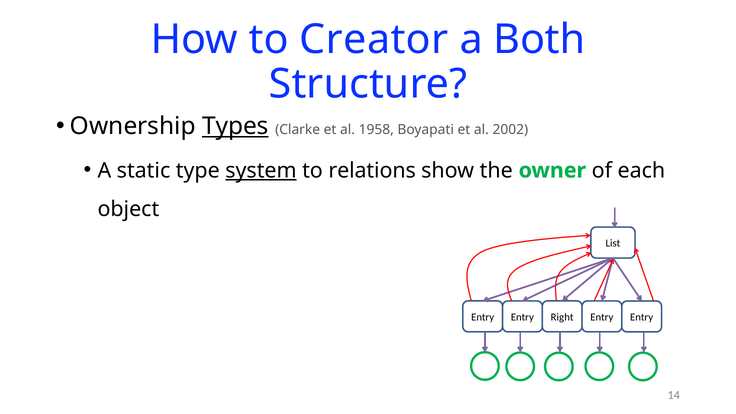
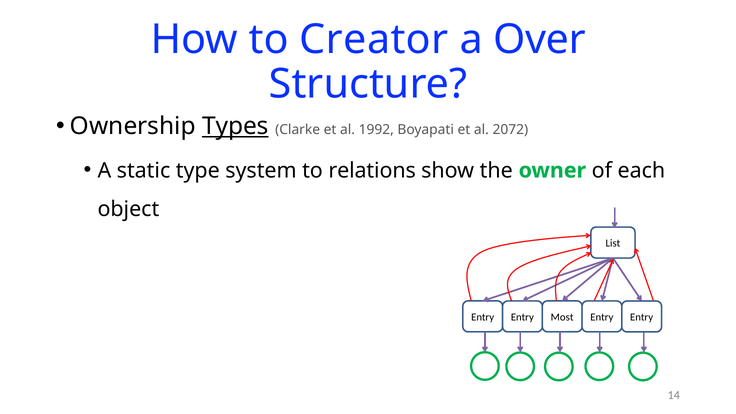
Both: Both -> Over
1958: 1958 -> 1992
2002: 2002 -> 2072
system underline: present -> none
Right: Right -> Most
